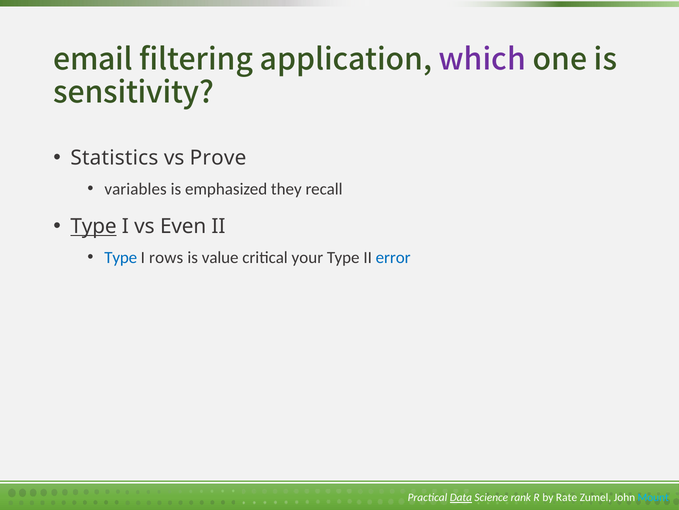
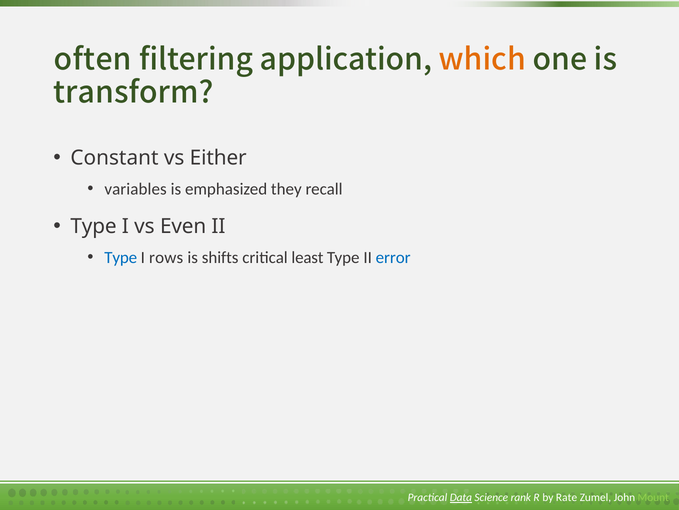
email: email -> often
which colour: purple -> orange
sensitivity: sensitivity -> transform
Statistics: Statistics -> Constant
Prove: Prove -> Either
Type at (94, 226) underline: present -> none
value: value -> shifts
your: your -> least
Mount colour: light blue -> light green
